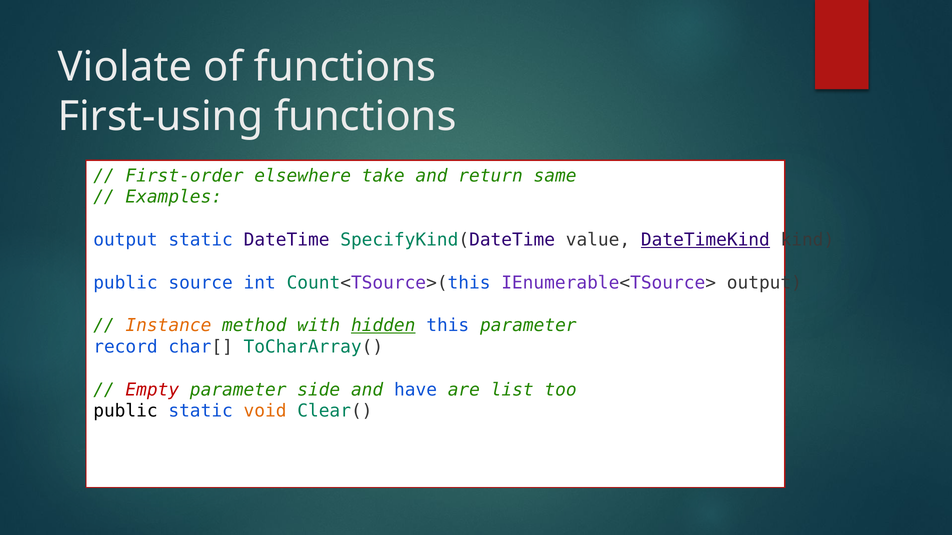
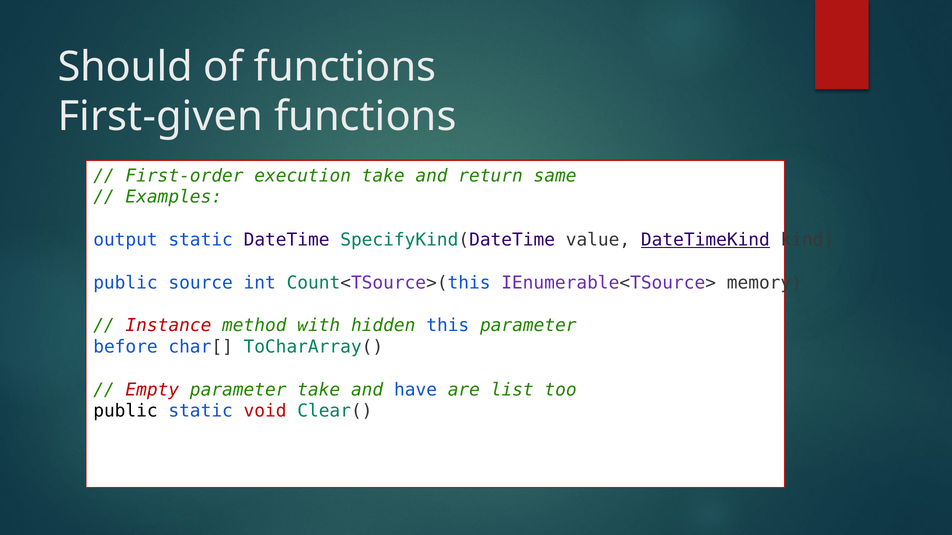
Violate: Violate -> Should
First-using: First-using -> First-given
elsewhere: elsewhere -> execution
IEnumerable<TSource> output: output -> memory
Instance colour: orange -> red
hidden underline: present -> none
record: record -> before
parameter side: side -> take
void colour: orange -> red
